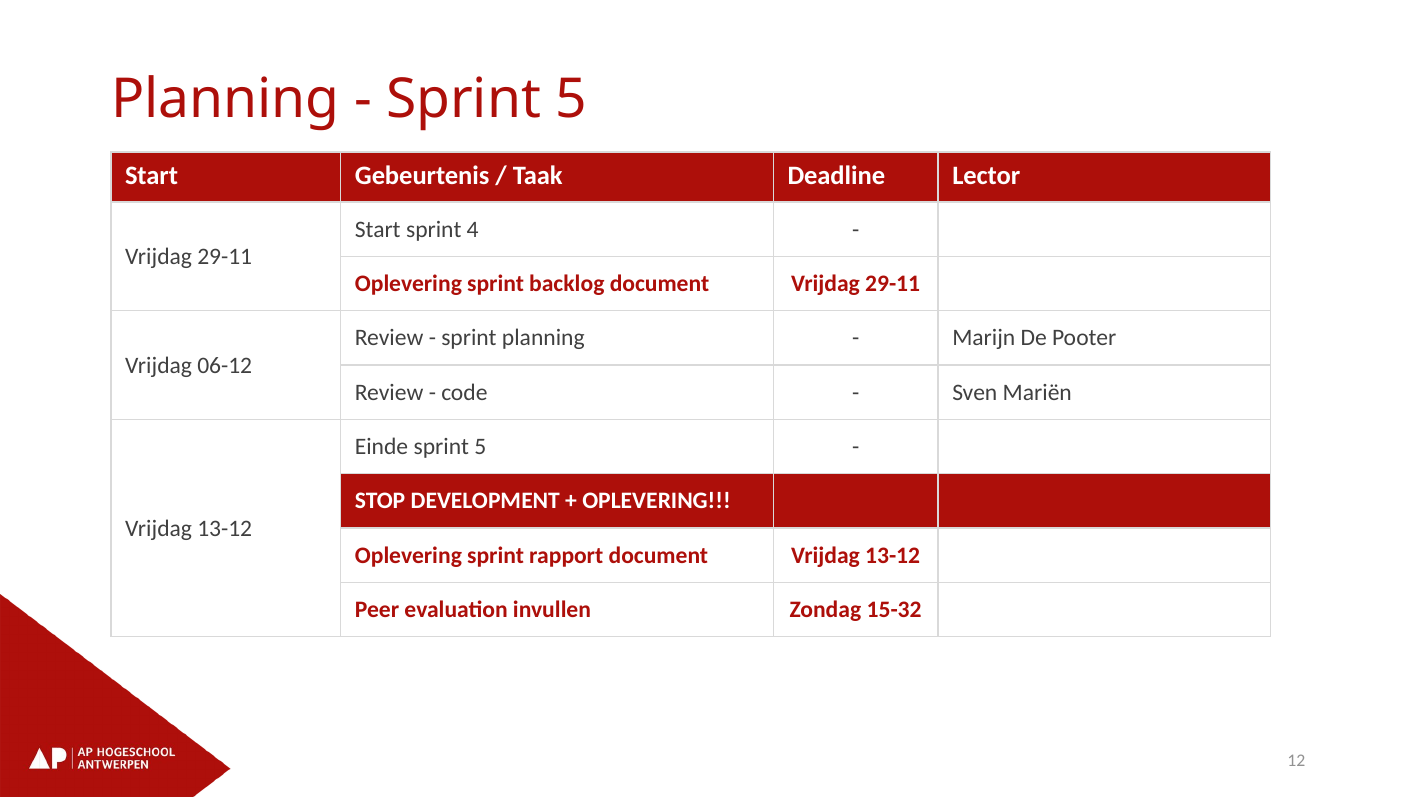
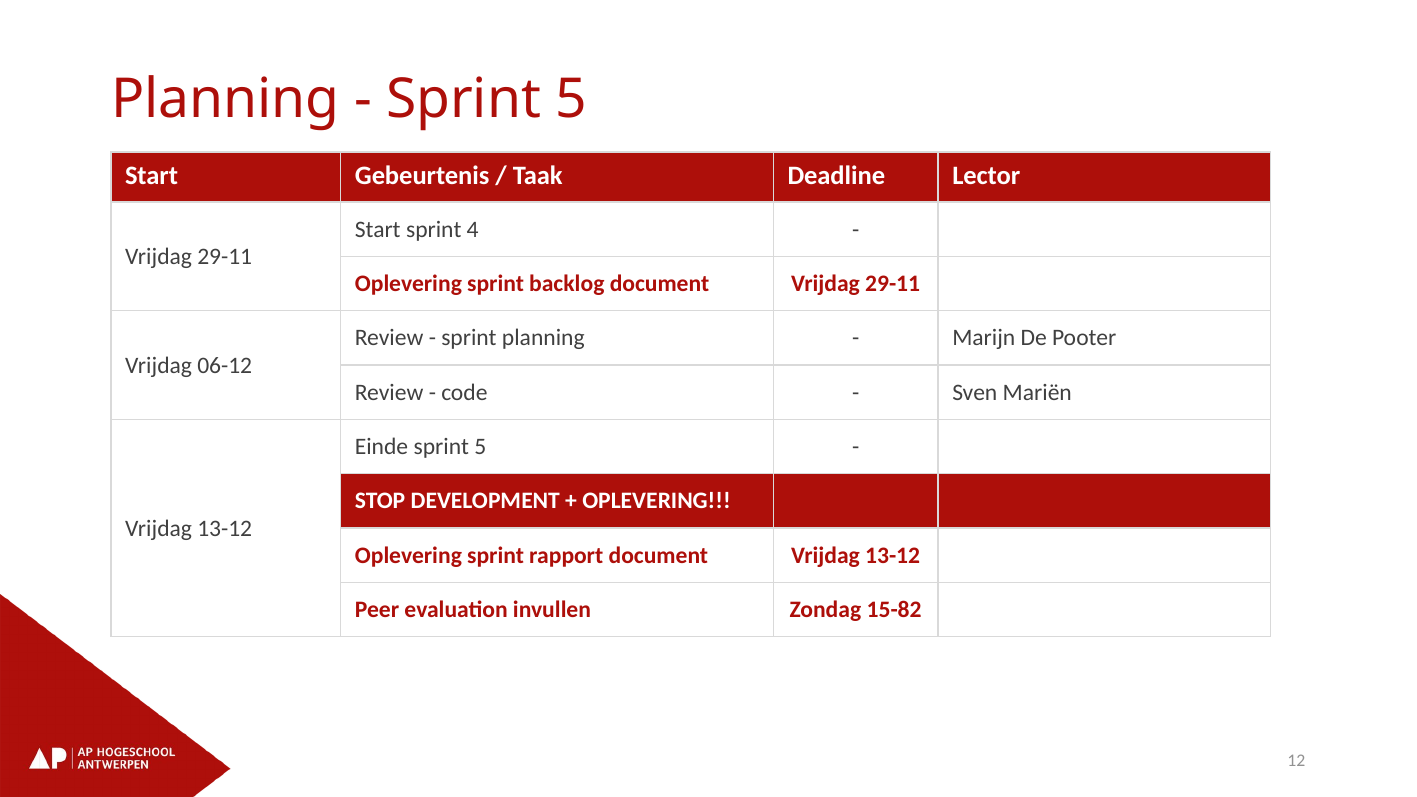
15-32: 15-32 -> 15-82
